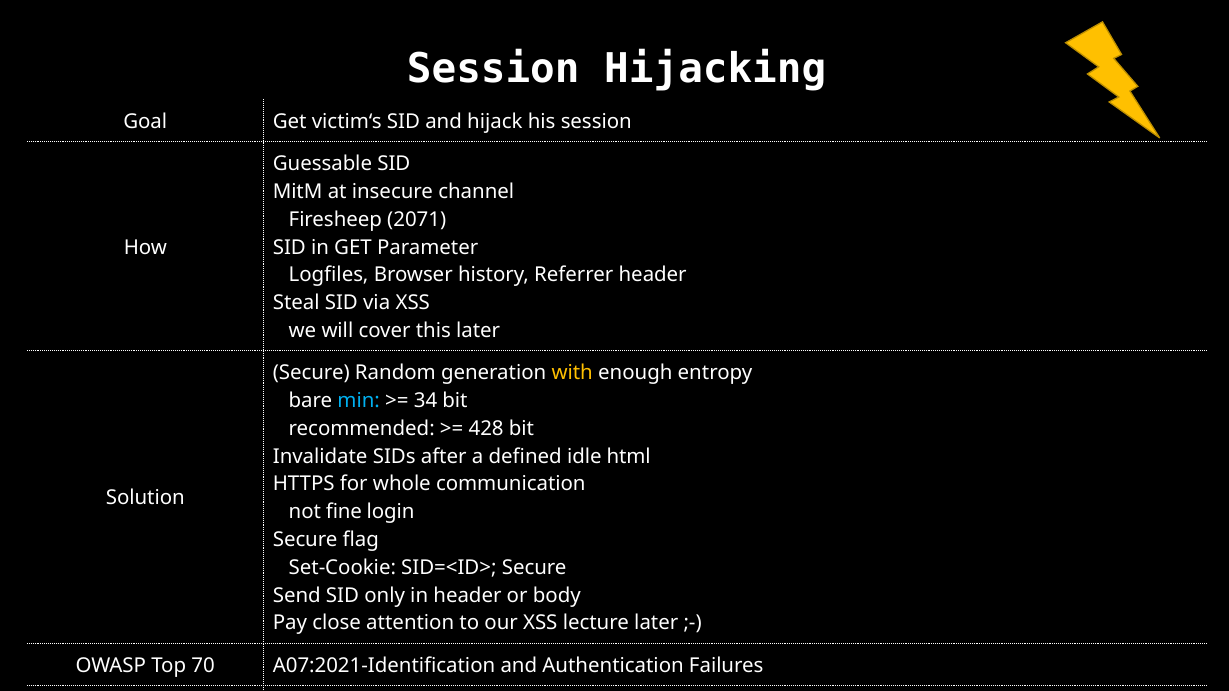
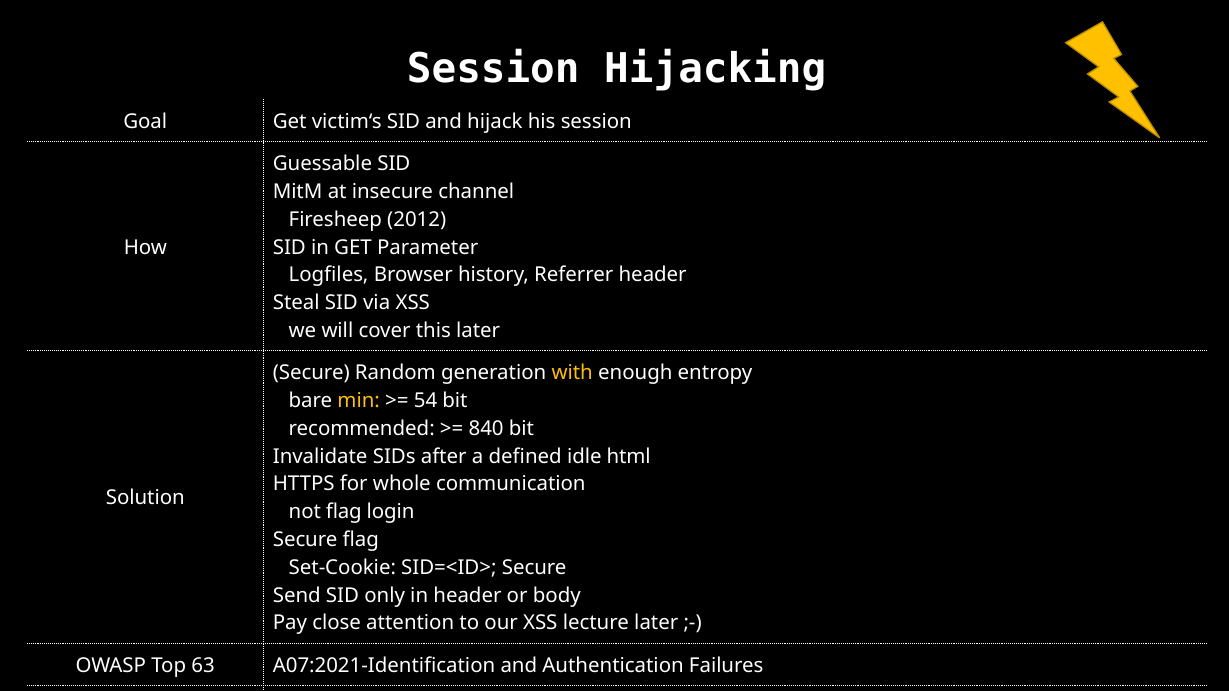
2071: 2071 -> 2012
min colour: light blue -> yellow
34: 34 -> 54
428: 428 -> 840
not fine: fine -> flag
70: 70 -> 63
